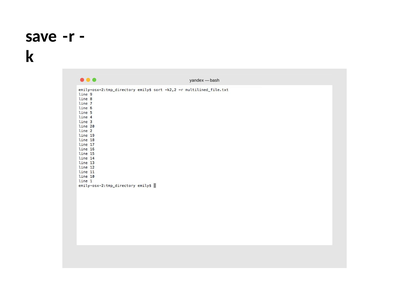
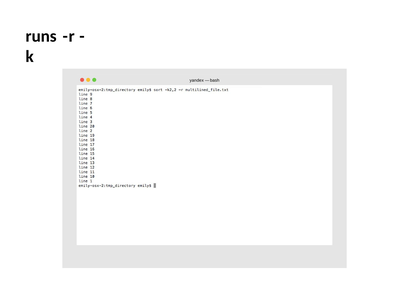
save: save -> runs
